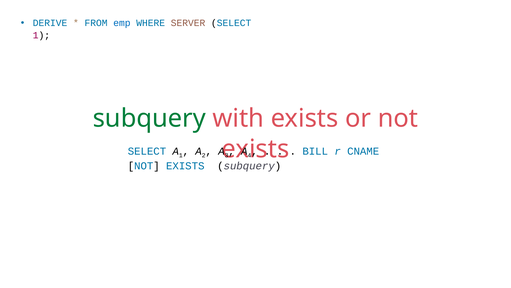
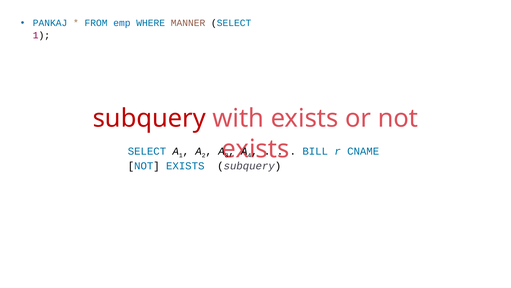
DERIVE: DERIVE -> PANKAJ
SERVER: SERVER -> MANNER
subquery at (149, 118) colour: green -> red
